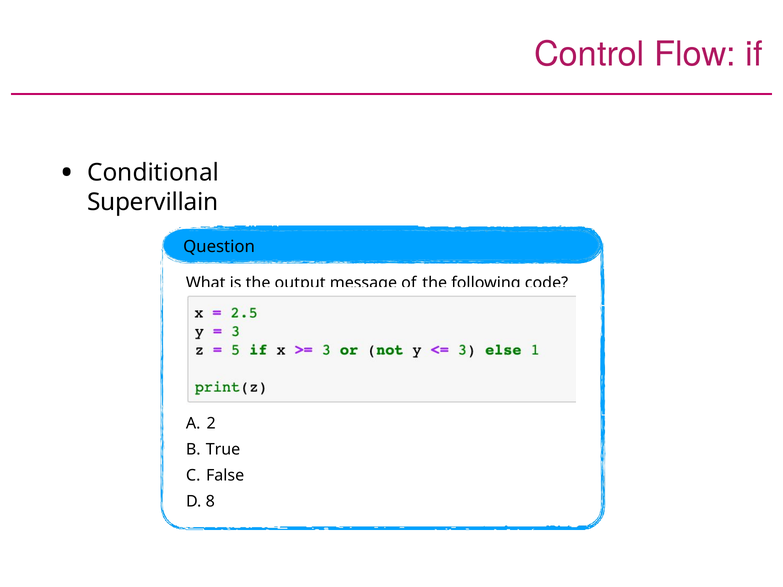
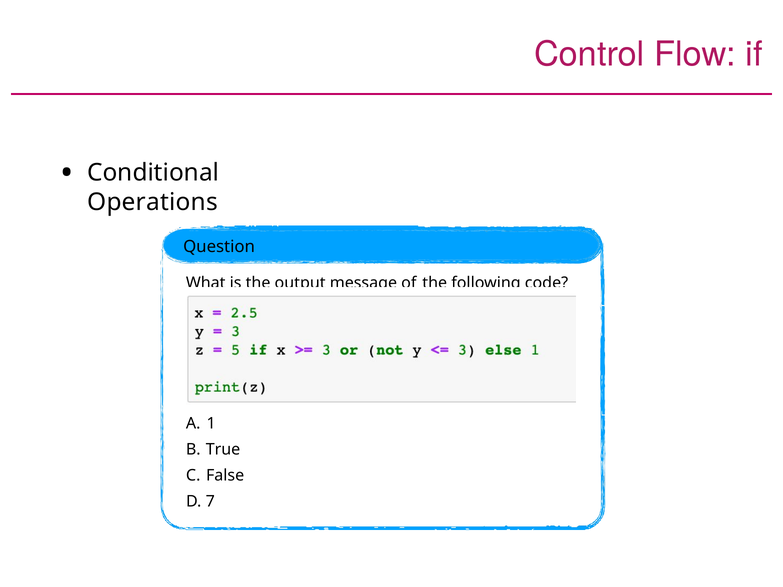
Supervillain: Supervillain -> Operations
2: 2 -> 1
8: 8 -> 7
